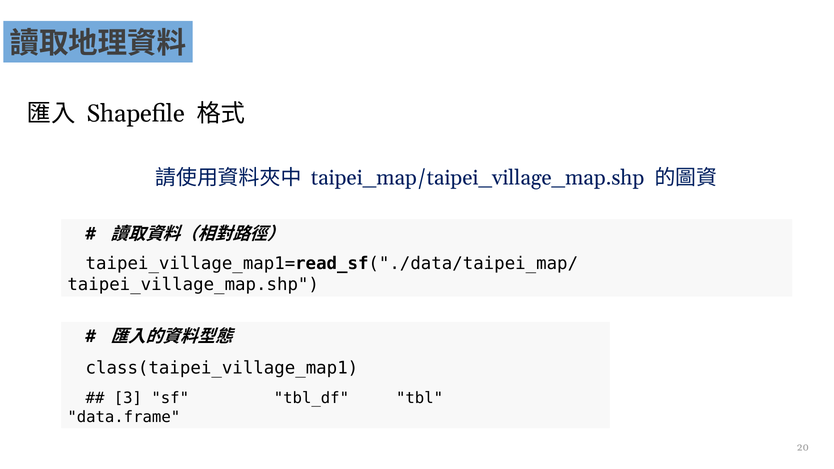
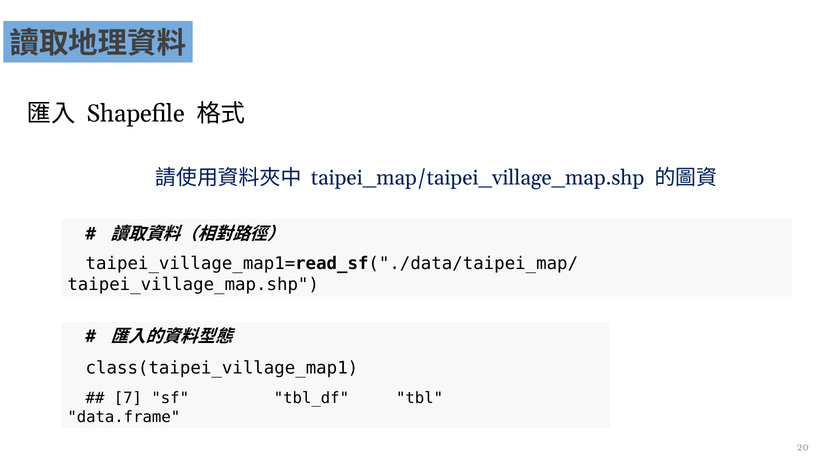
3: 3 -> 7
